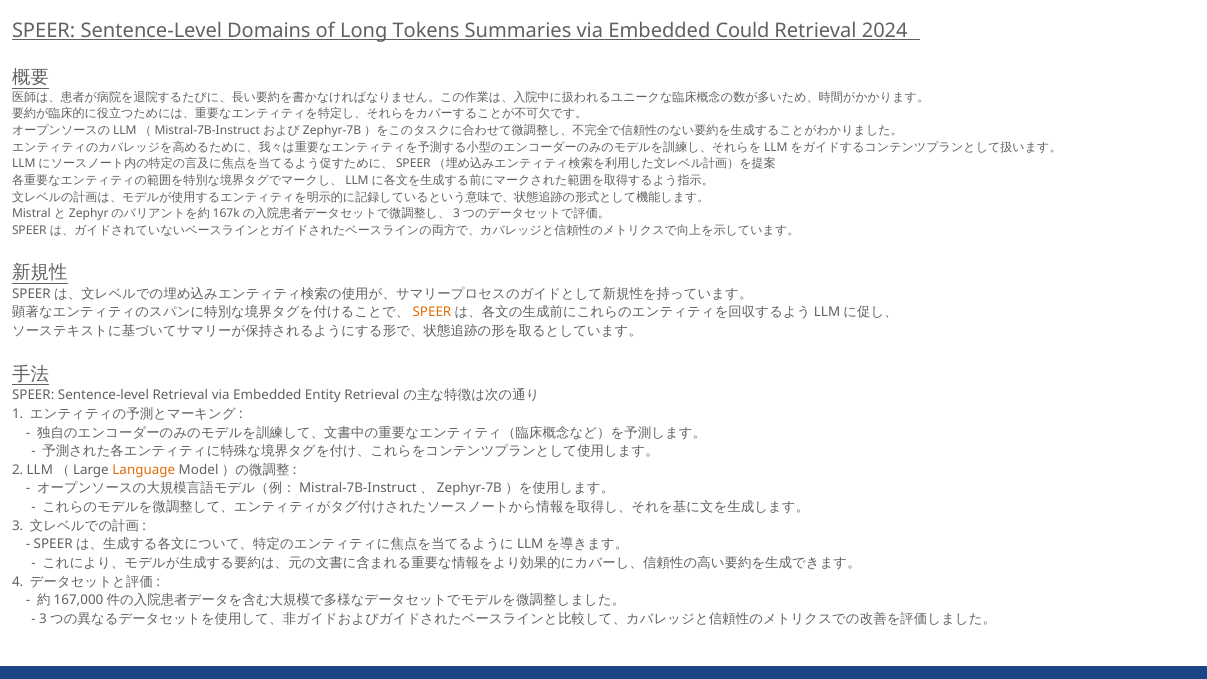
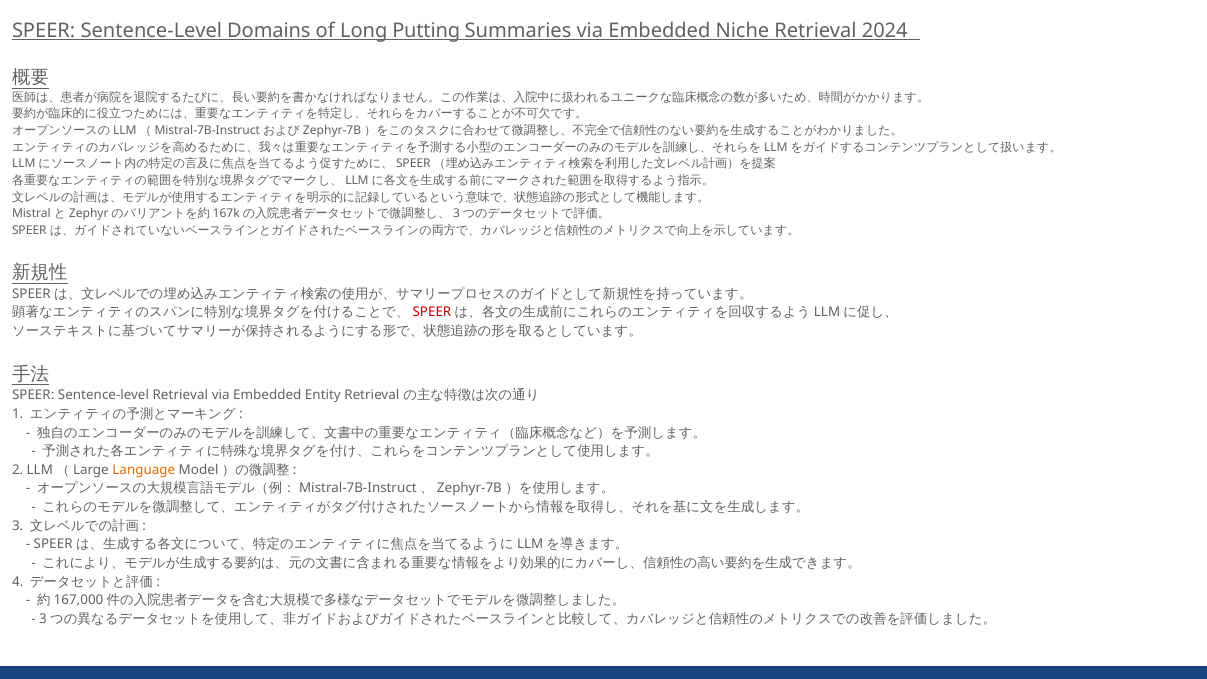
Tokens: Tokens -> Putting
Could: Could -> Niche
SPEER at (432, 313) colour: orange -> red
